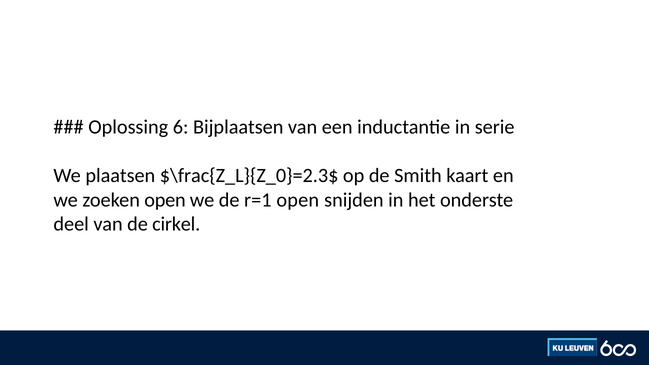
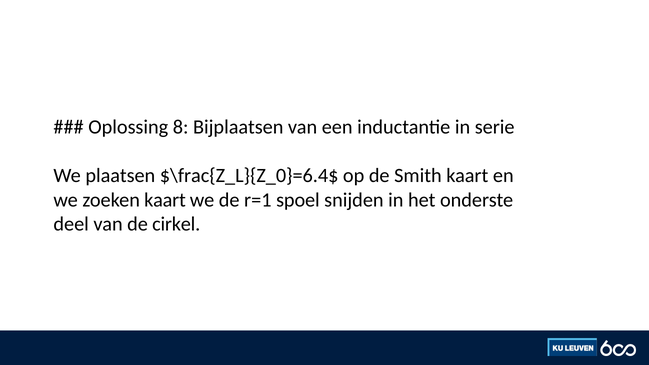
6: 6 -> 8
$\frac{Z_L}{Z_0}=2.3$: $\frac{Z_L}{Z_0}=2.3$ -> $\frac{Z_L}{Z_0}=6.4$
zoeken open: open -> kaart
r=1 open: open -> spoel
